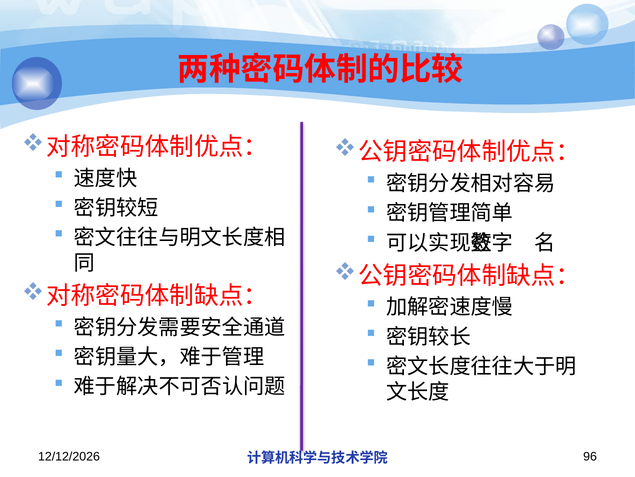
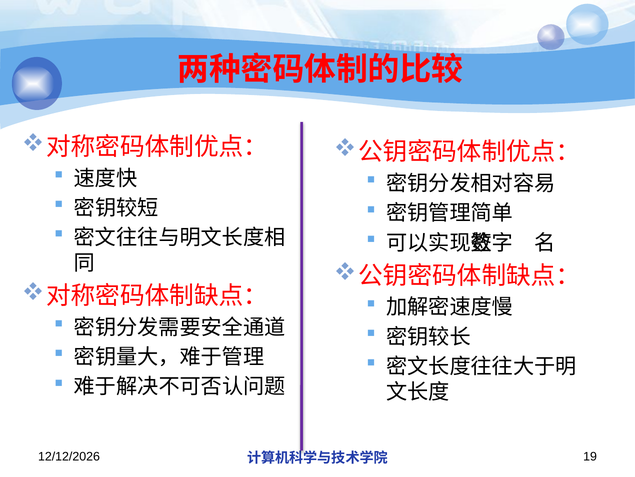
96: 96 -> 19
